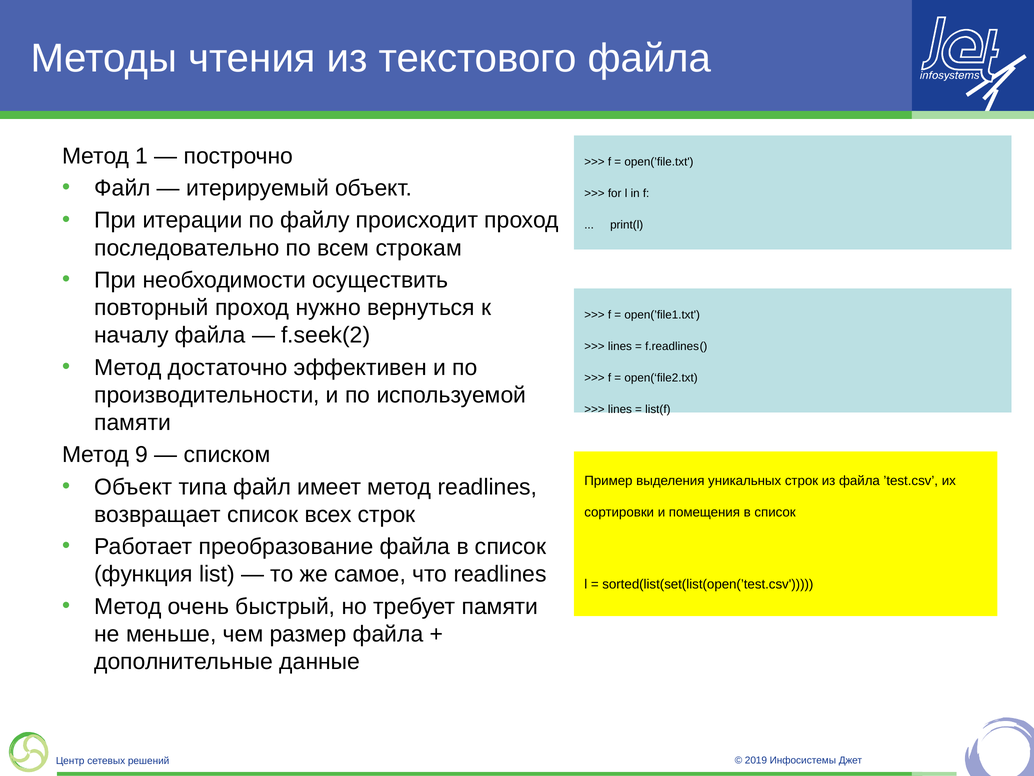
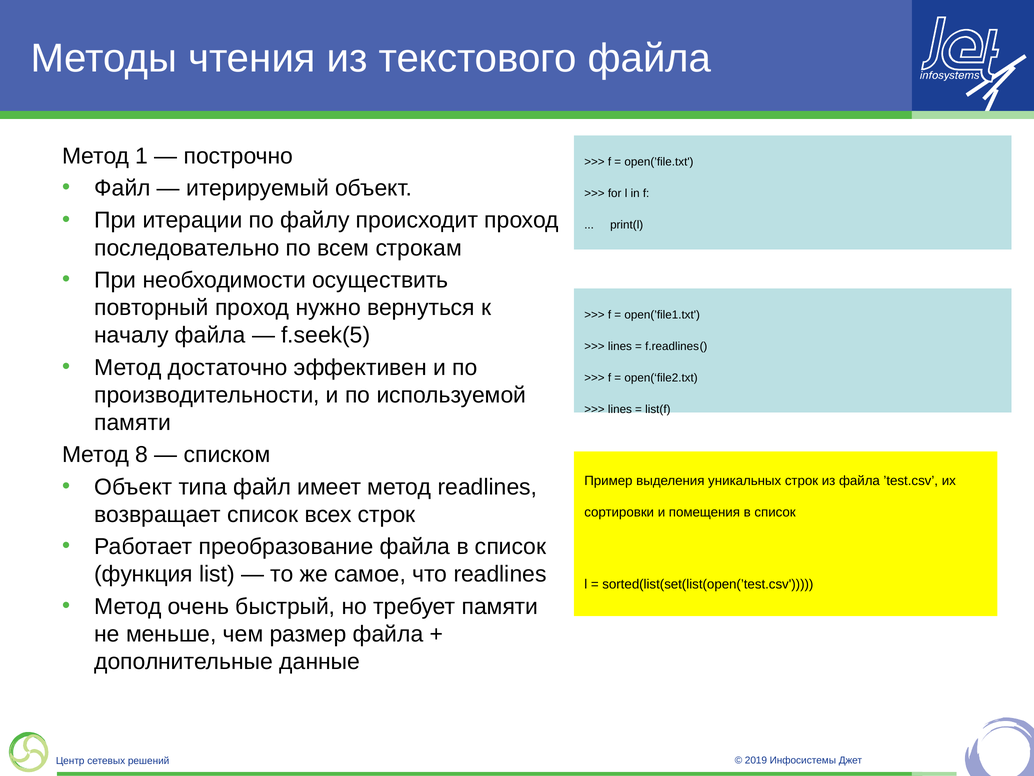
f.seek(2: f.seek(2 -> f.seek(5
9: 9 -> 8
